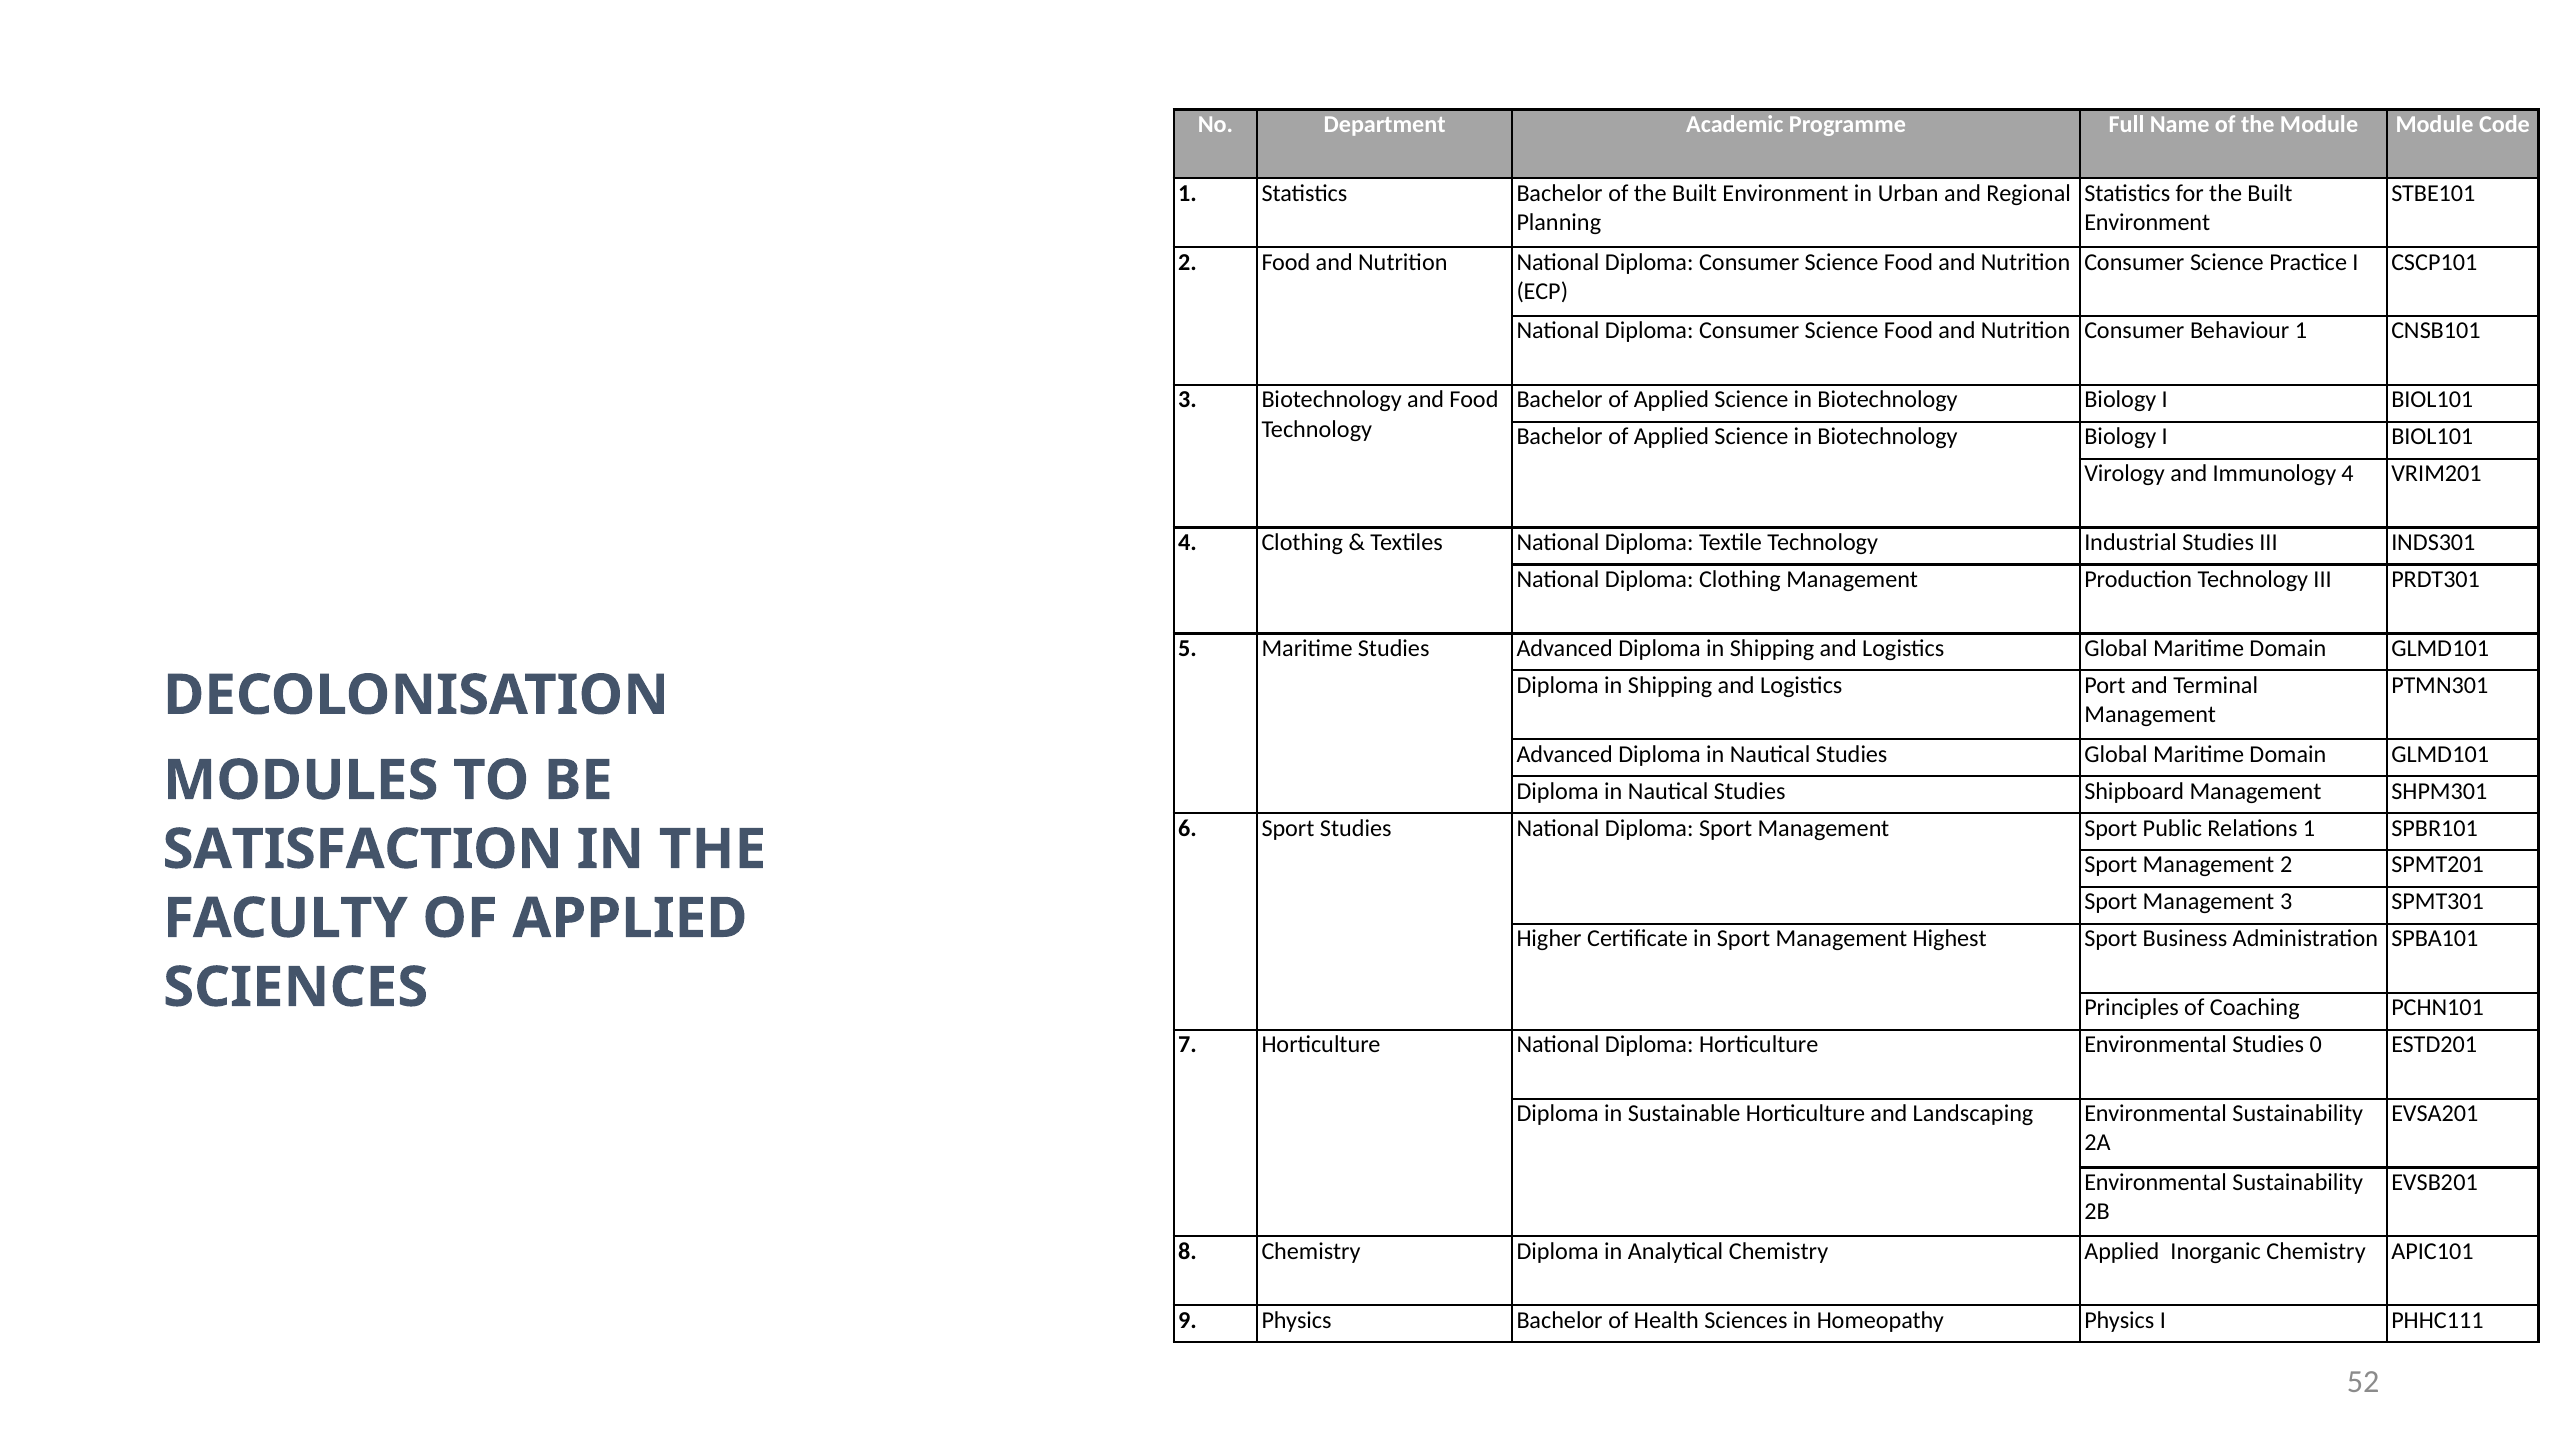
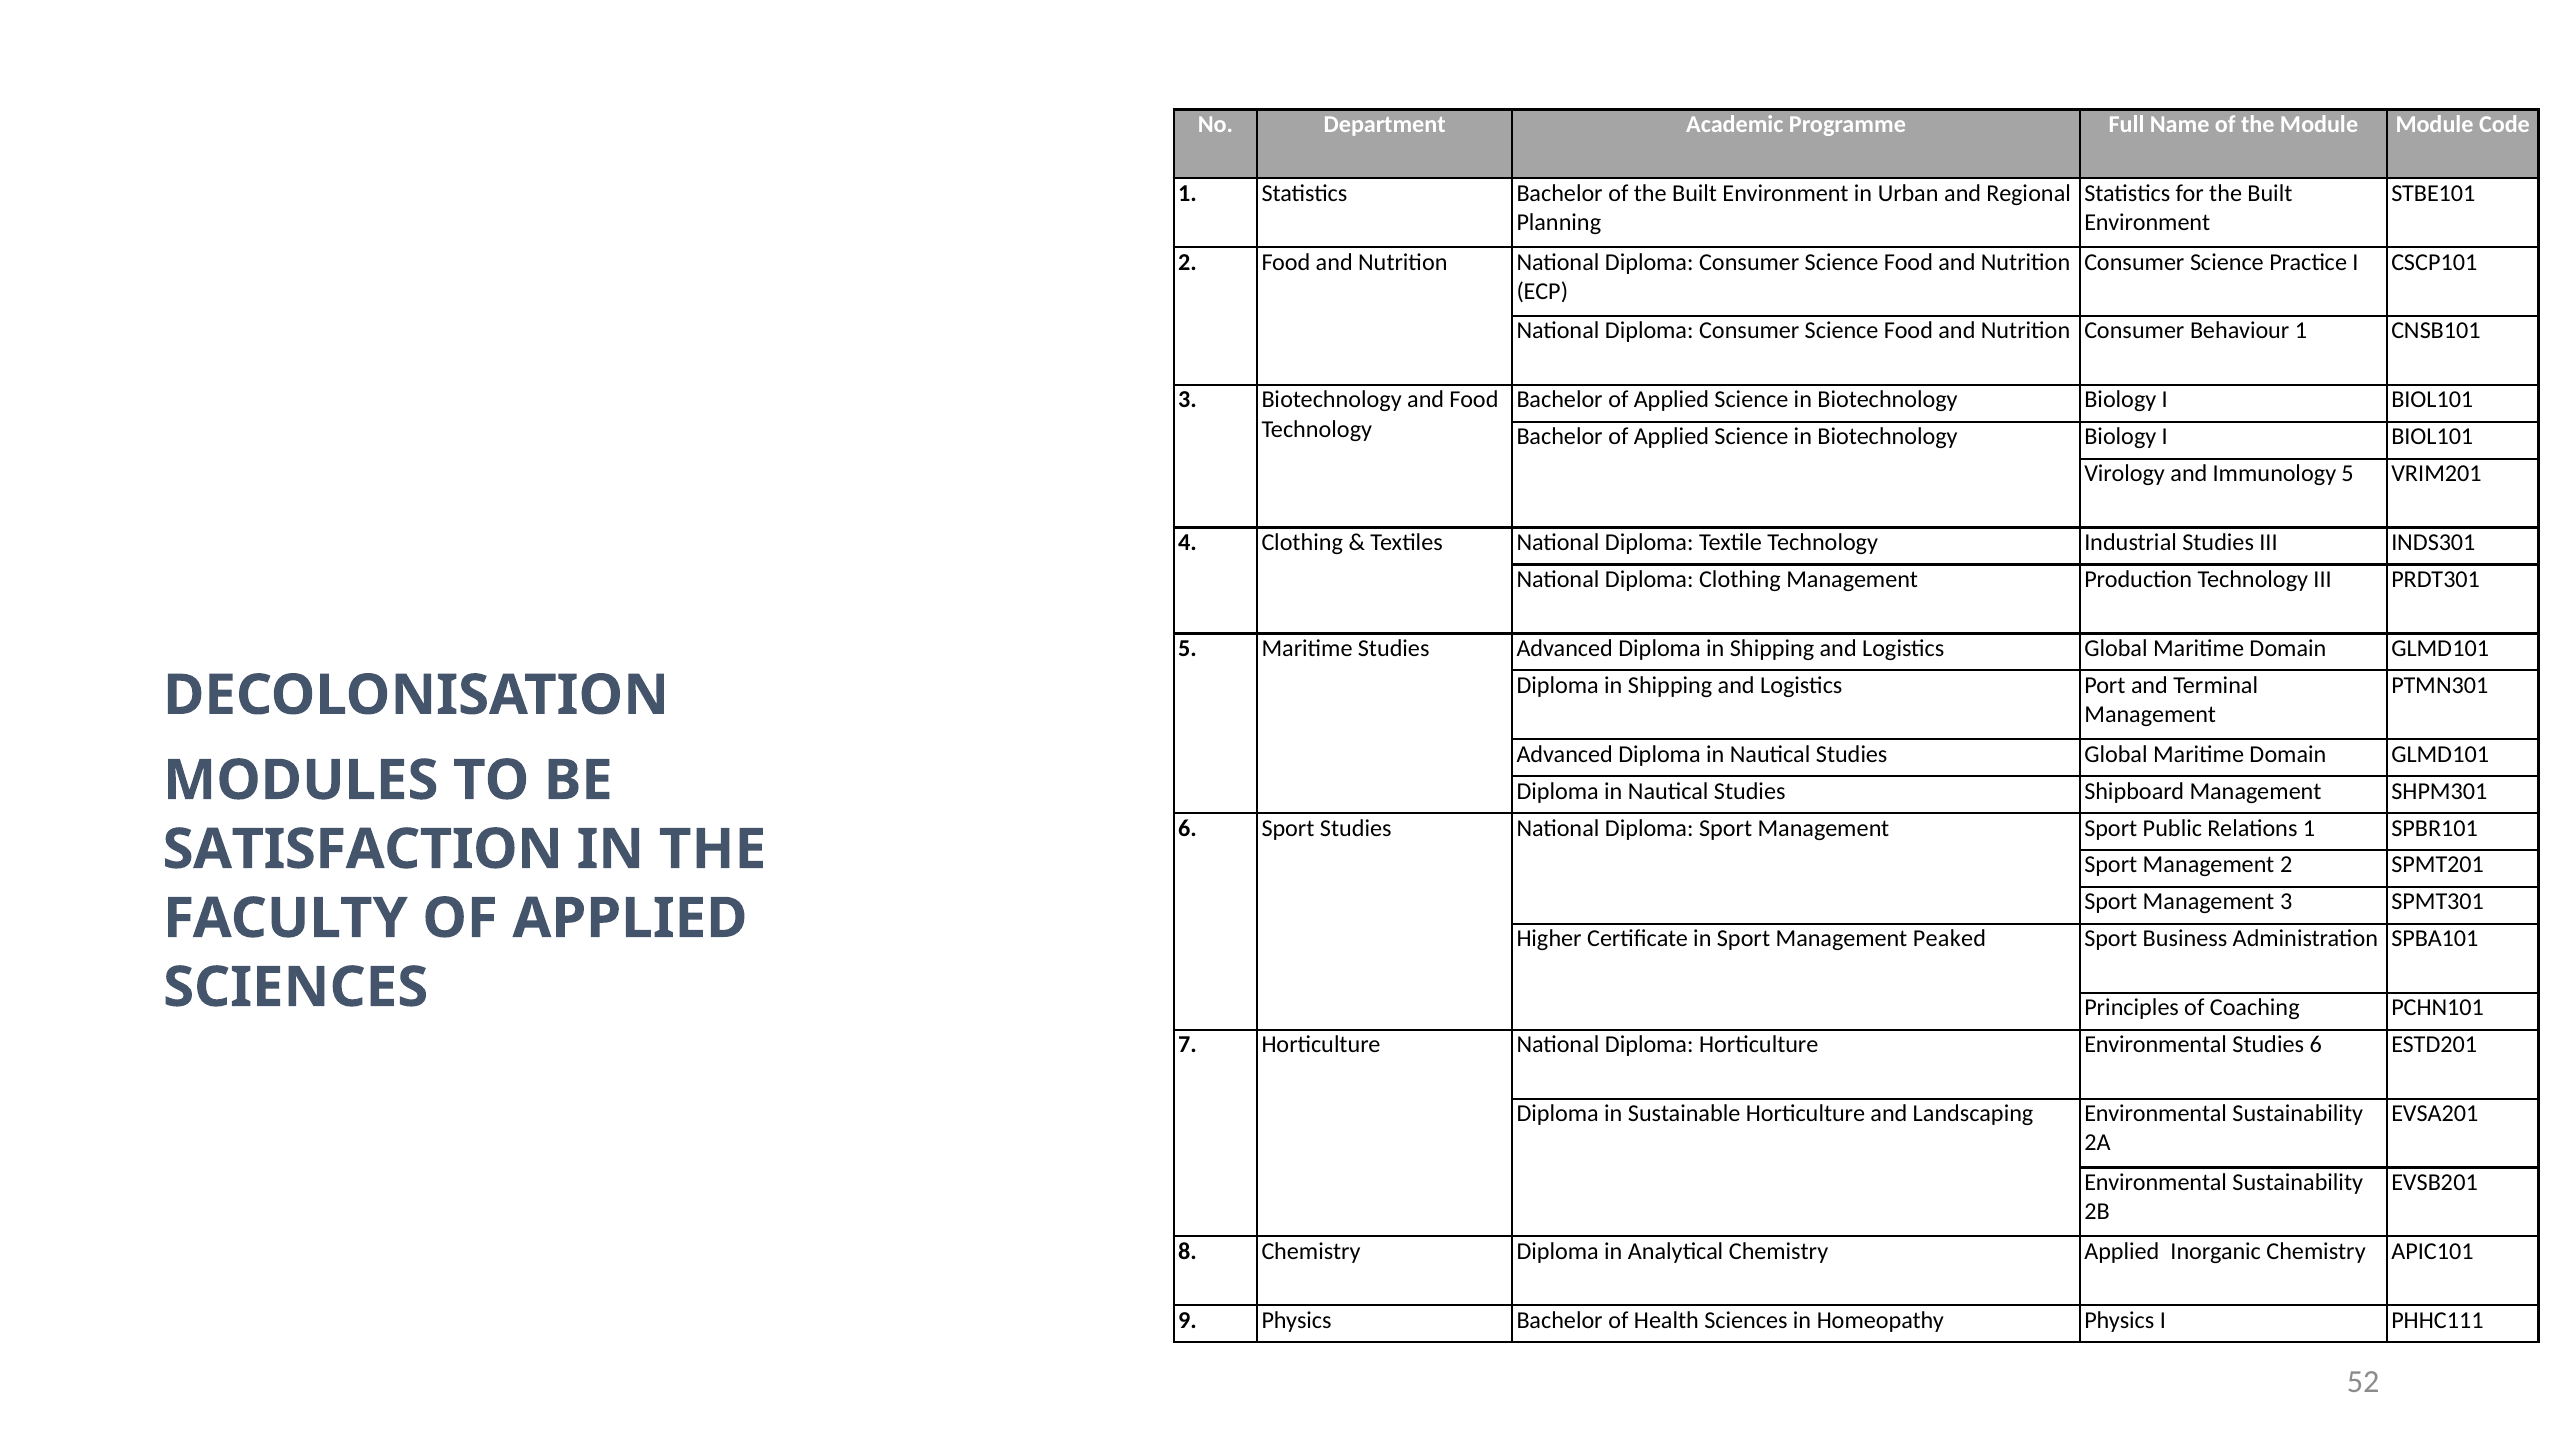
Immunology 4: 4 -> 5
Highest: Highest -> Peaked
Studies 0: 0 -> 6
